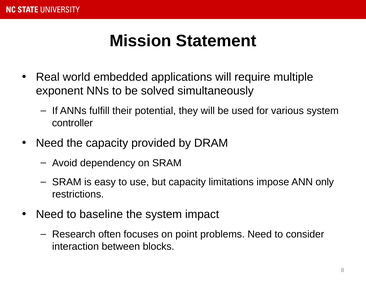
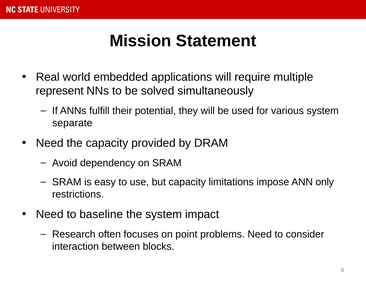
exponent: exponent -> represent
controller: controller -> separate
